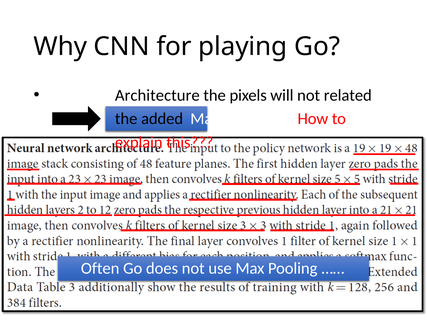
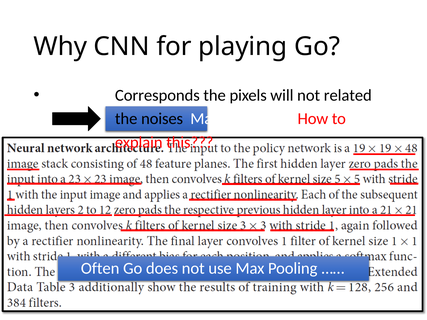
Architecture: Architecture -> Corresponds
added: added -> noises
